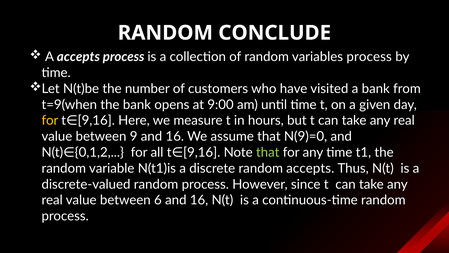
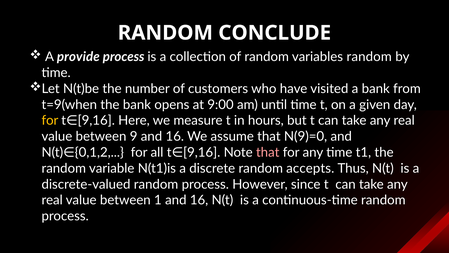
A accepts: accepts -> provide
variables process: process -> random
that at (268, 152) colour: light green -> pink
6: 6 -> 1
